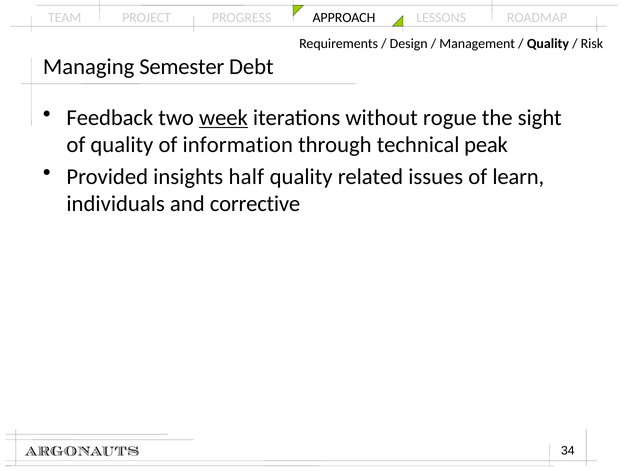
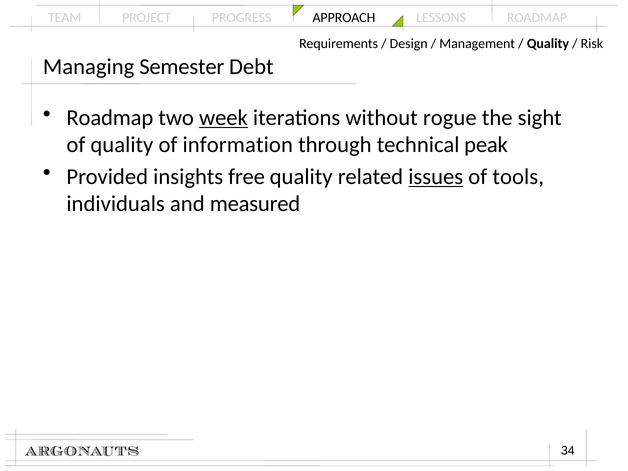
Feedback at (110, 118): Feedback -> Roadmap
half: half -> free
issues underline: none -> present
learn: learn -> tools
corrective: corrective -> measured
